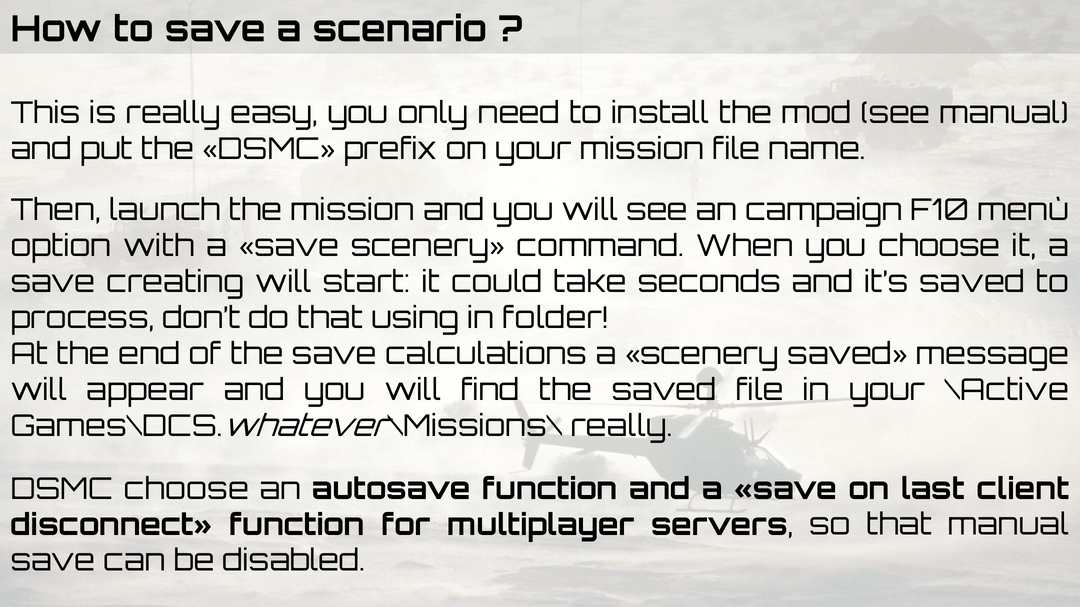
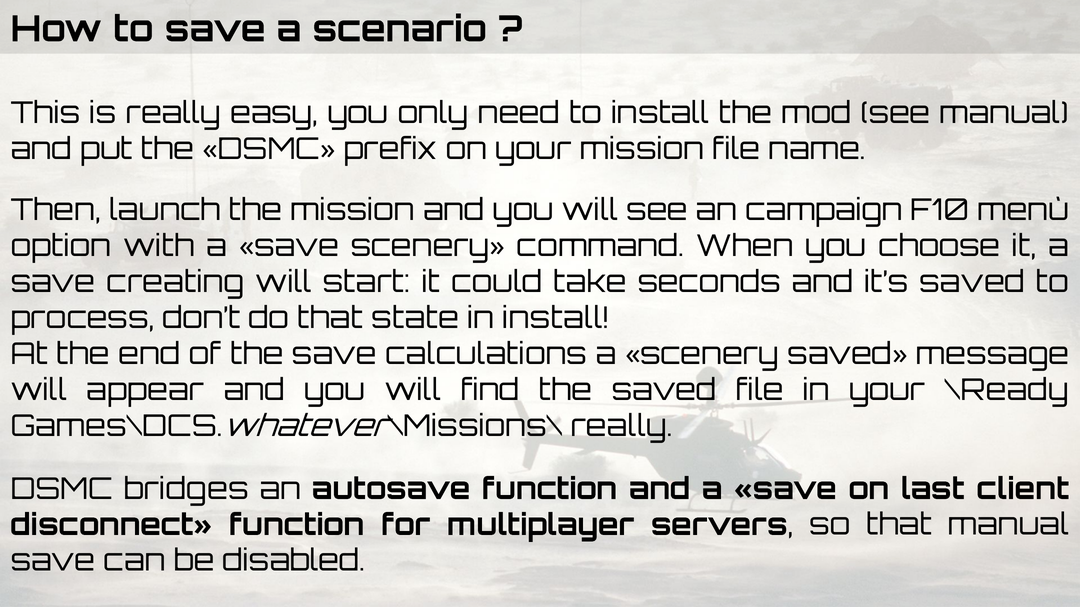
using: using -> state
in folder: folder -> install
\Active: \Active -> \Ready
DSMC choose: choose -> bridges
